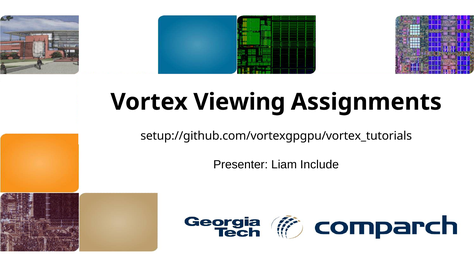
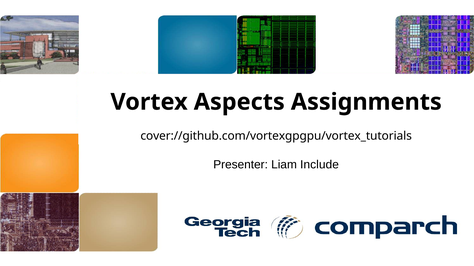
Viewing: Viewing -> Aspects
setup://github.com/vortexgpgpu/vortex_tutorials: setup://github.com/vortexgpgpu/vortex_tutorials -> cover://github.com/vortexgpgpu/vortex_tutorials
